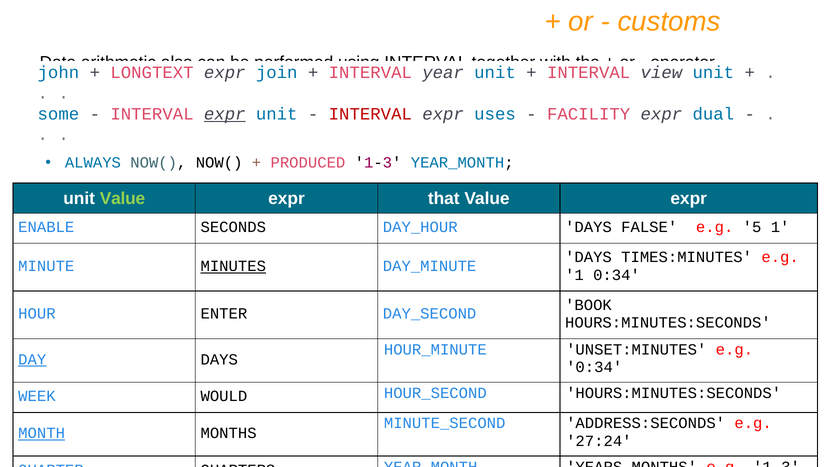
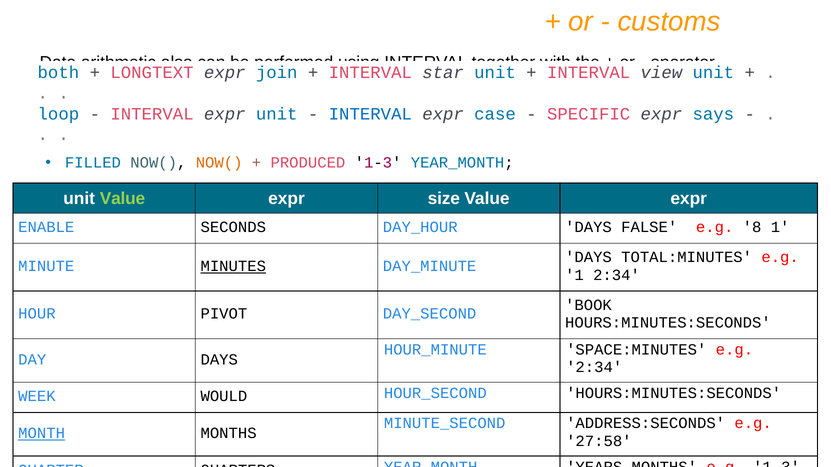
john: john -> both
INTERVAL year: year -> star
some: some -> loop
expr at (225, 114) underline: present -> none
INTERVAL at (370, 114) colour: red -> blue
uses: uses -> case
FACILITY: FACILITY -> SPECIFIC
dual: dual -> says
ALWAYS: ALWAYS -> FILLED
NOW( at (219, 163) colour: black -> orange
that: that -> size
5: 5 -> 8
TIMES:MINUTES: TIMES:MINUTES -> TOTAL:MINUTES
1 0:34: 0:34 -> 2:34
ENTER: ENTER -> PIVOT
UNSET:MINUTES: UNSET:MINUTES -> SPACE:MINUTES
DAY at (32, 360) underline: present -> none
0:34 at (594, 368): 0:34 -> 2:34
27:24: 27:24 -> 27:58
